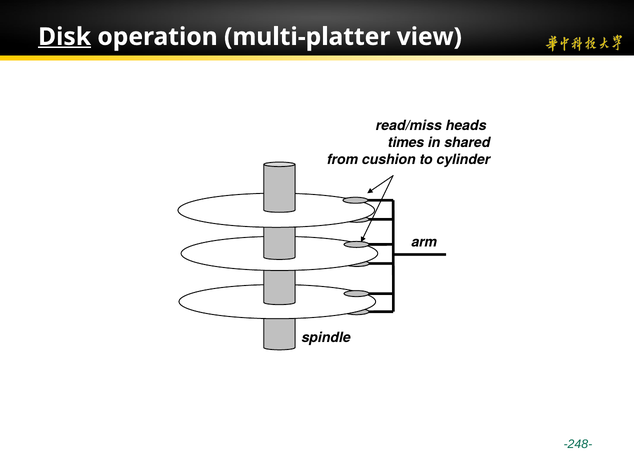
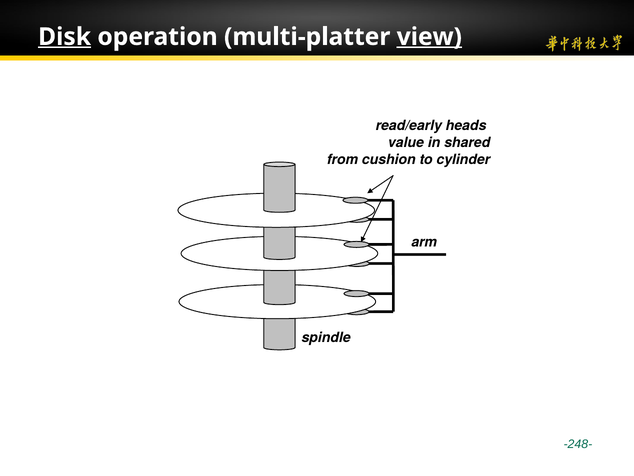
view underline: none -> present
read/miss: read/miss -> read/early
times: times -> value
